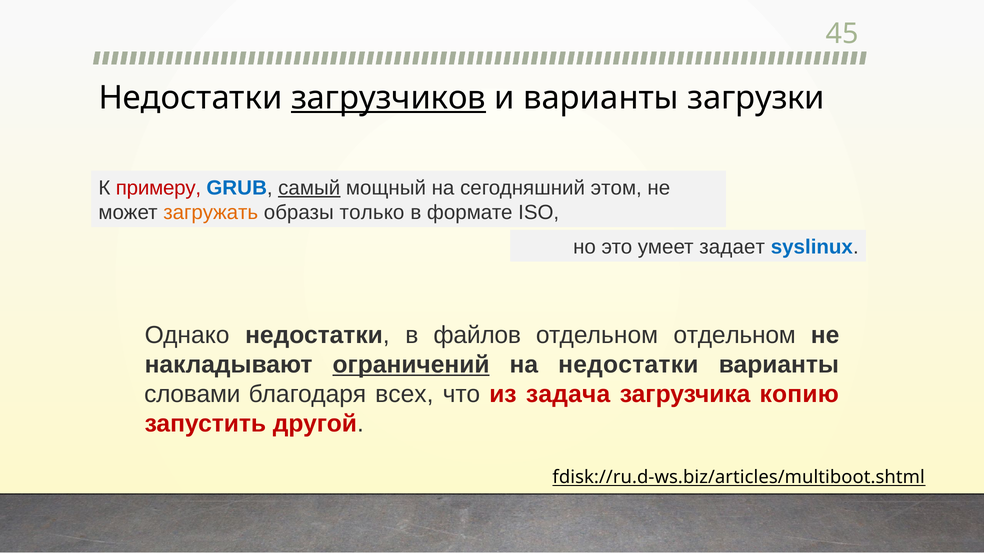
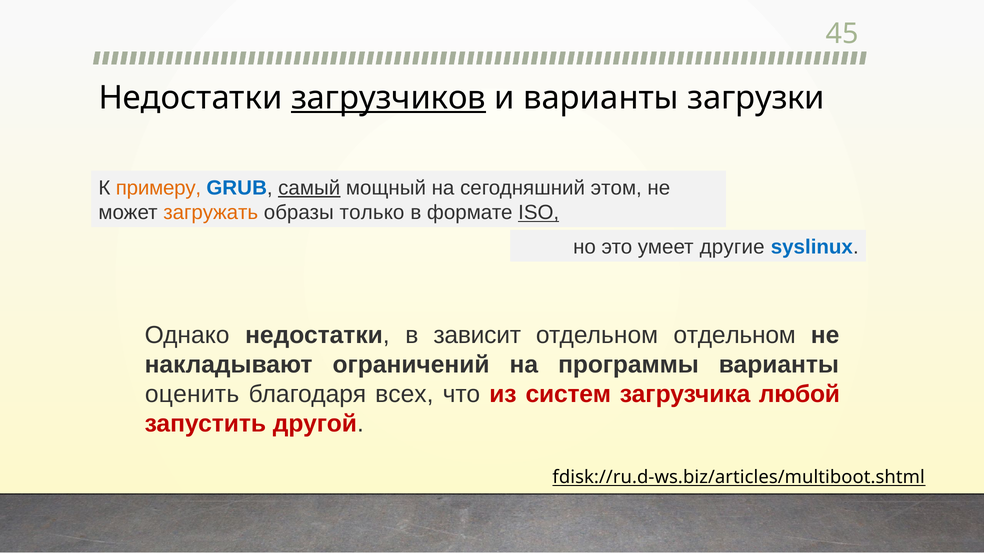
примеру colour: red -> orange
ISO underline: none -> present
задает: задает -> другие
файлов: файлов -> зависит
ограничений underline: present -> none
на недостатки: недостатки -> программы
словами: словами -> оценить
задача: задача -> систем
копию: копию -> любой
